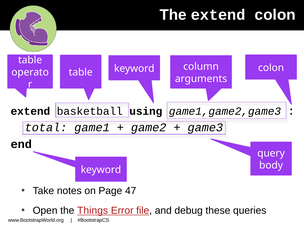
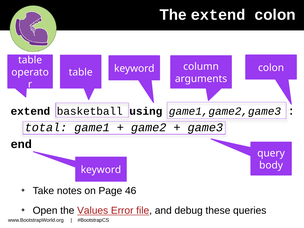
47: 47 -> 46
Things: Things -> Values
